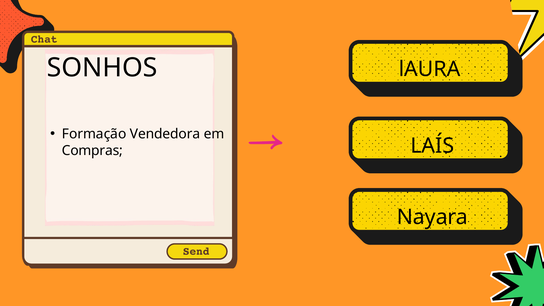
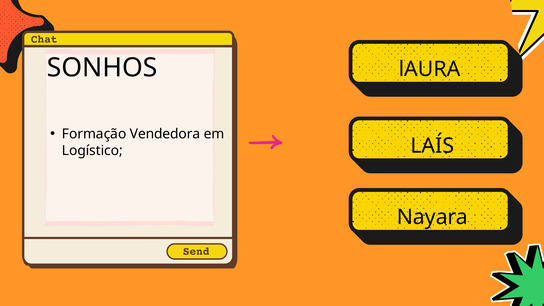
Compras: Compras -> Logístico
